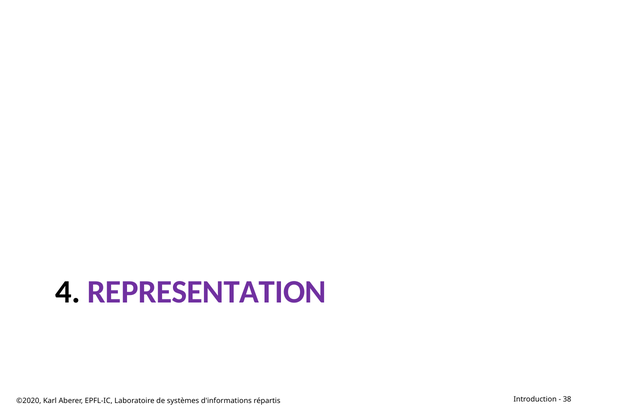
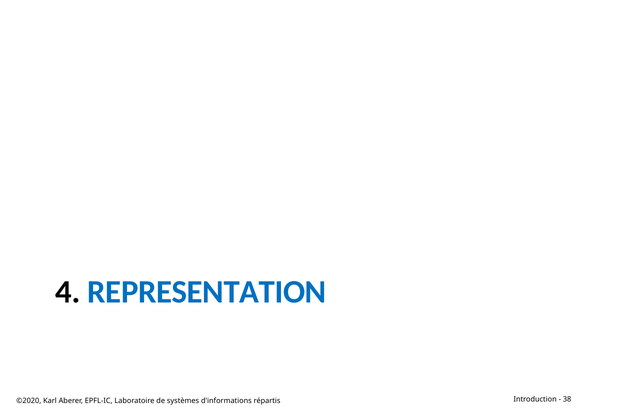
REPRESENTATION colour: purple -> blue
